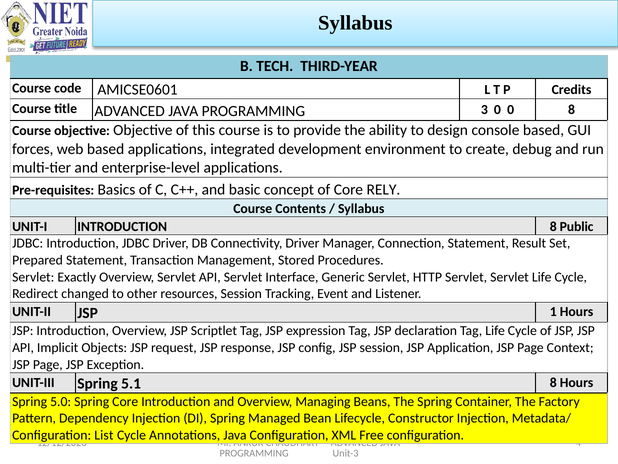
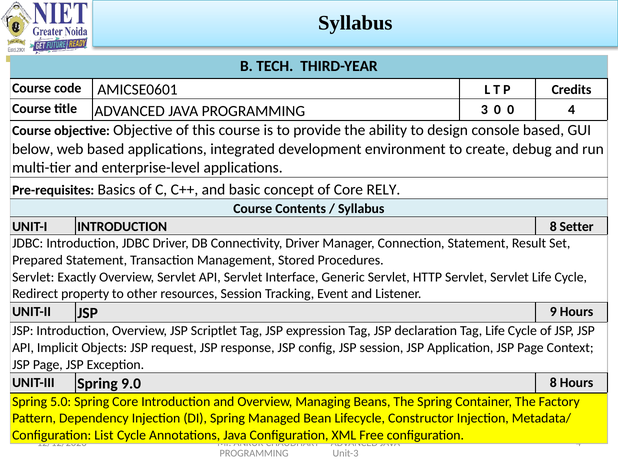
0 8: 8 -> 4
forces: forces -> below
Public: Public -> Setter
changed: changed -> property
1: 1 -> 9
5.1: 5.1 -> 9.0
